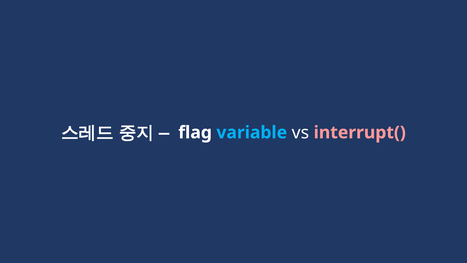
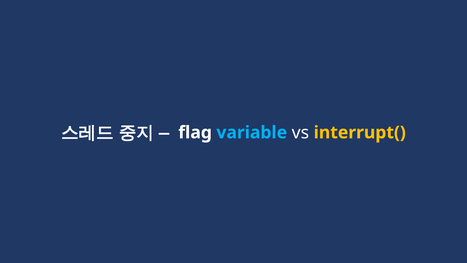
interrupt( colour: pink -> yellow
